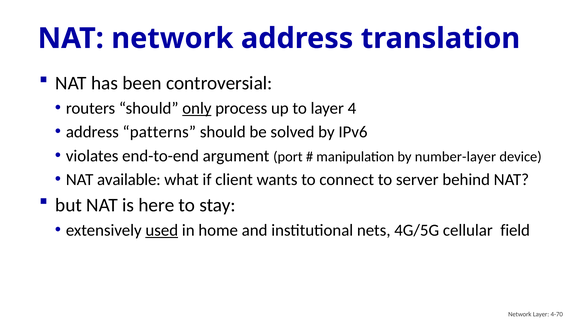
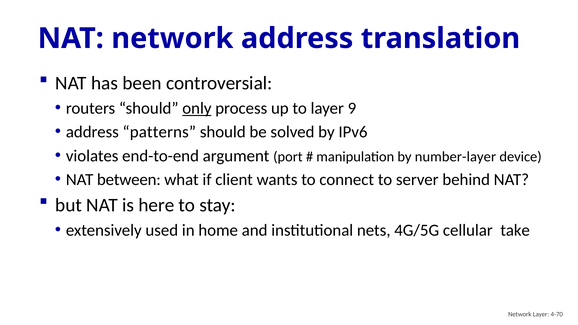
4: 4 -> 9
available: available -> between
used underline: present -> none
field: field -> take
